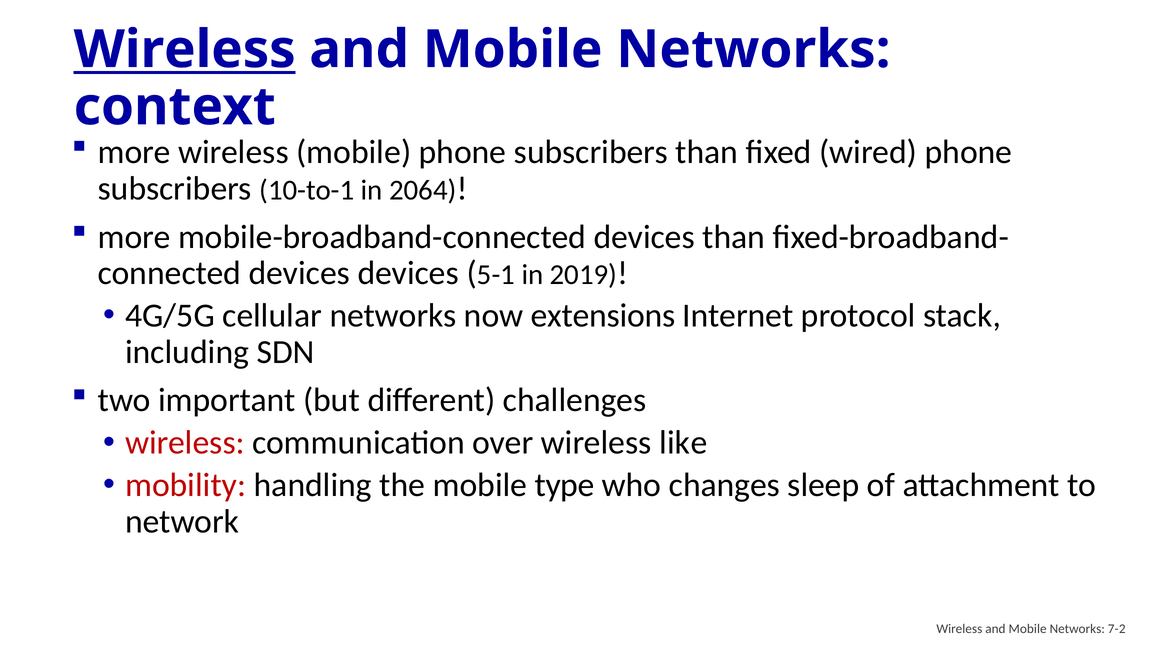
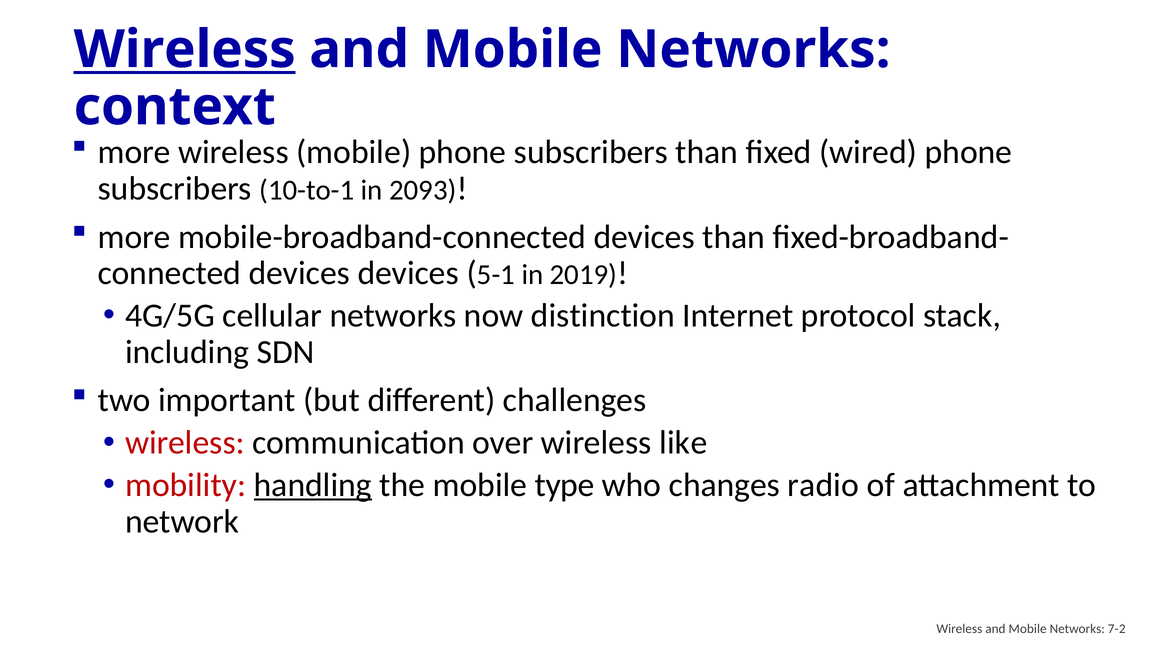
2064: 2064 -> 2093
extensions: extensions -> distinction
handling underline: none -> present
sleep: sleep -> radio
